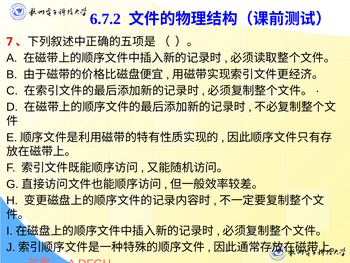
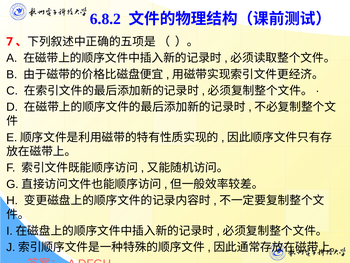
6.7.2: 6.7.2 -> 6.8.2
